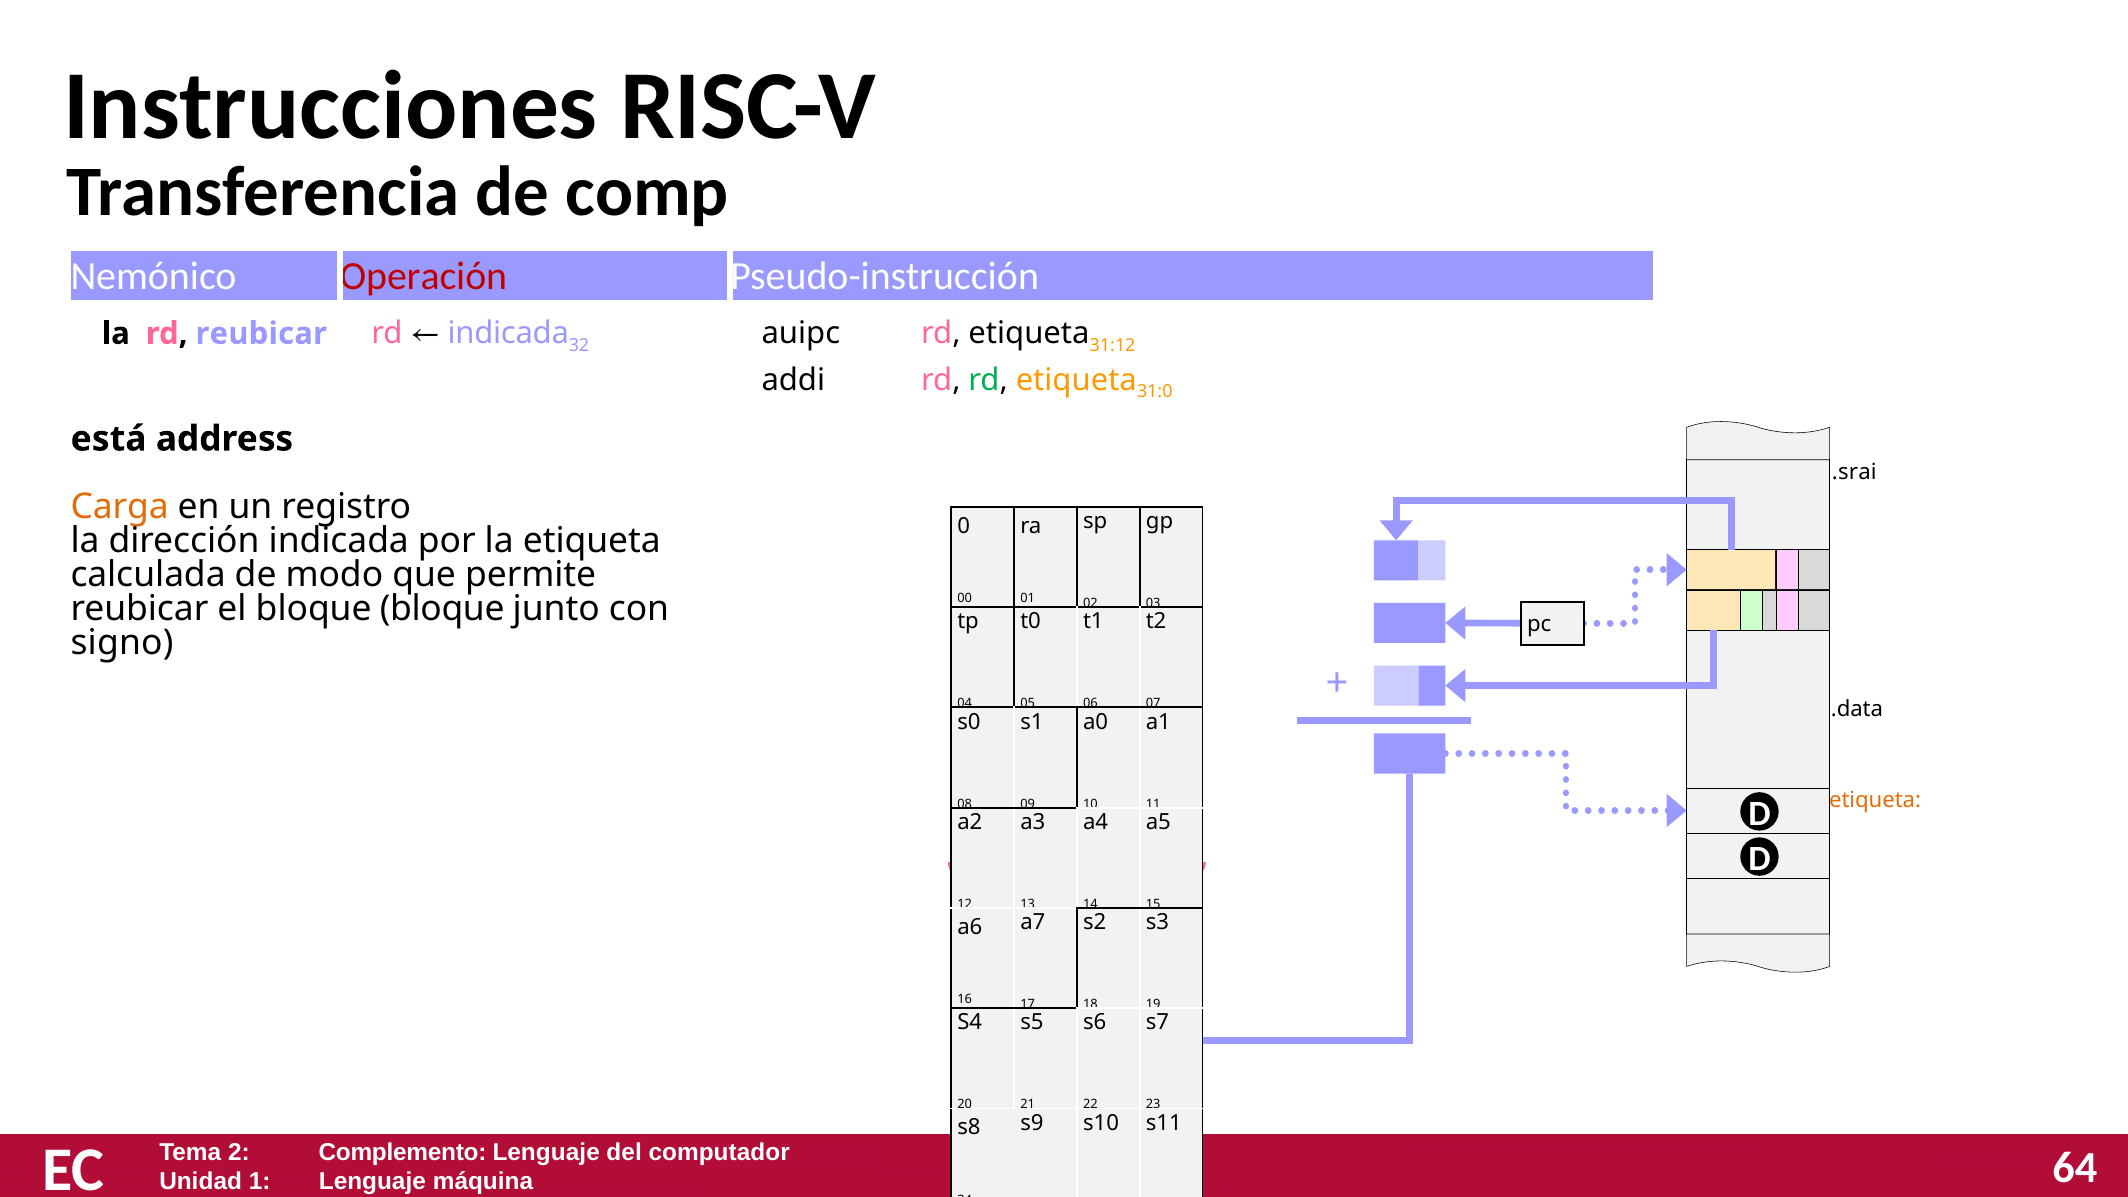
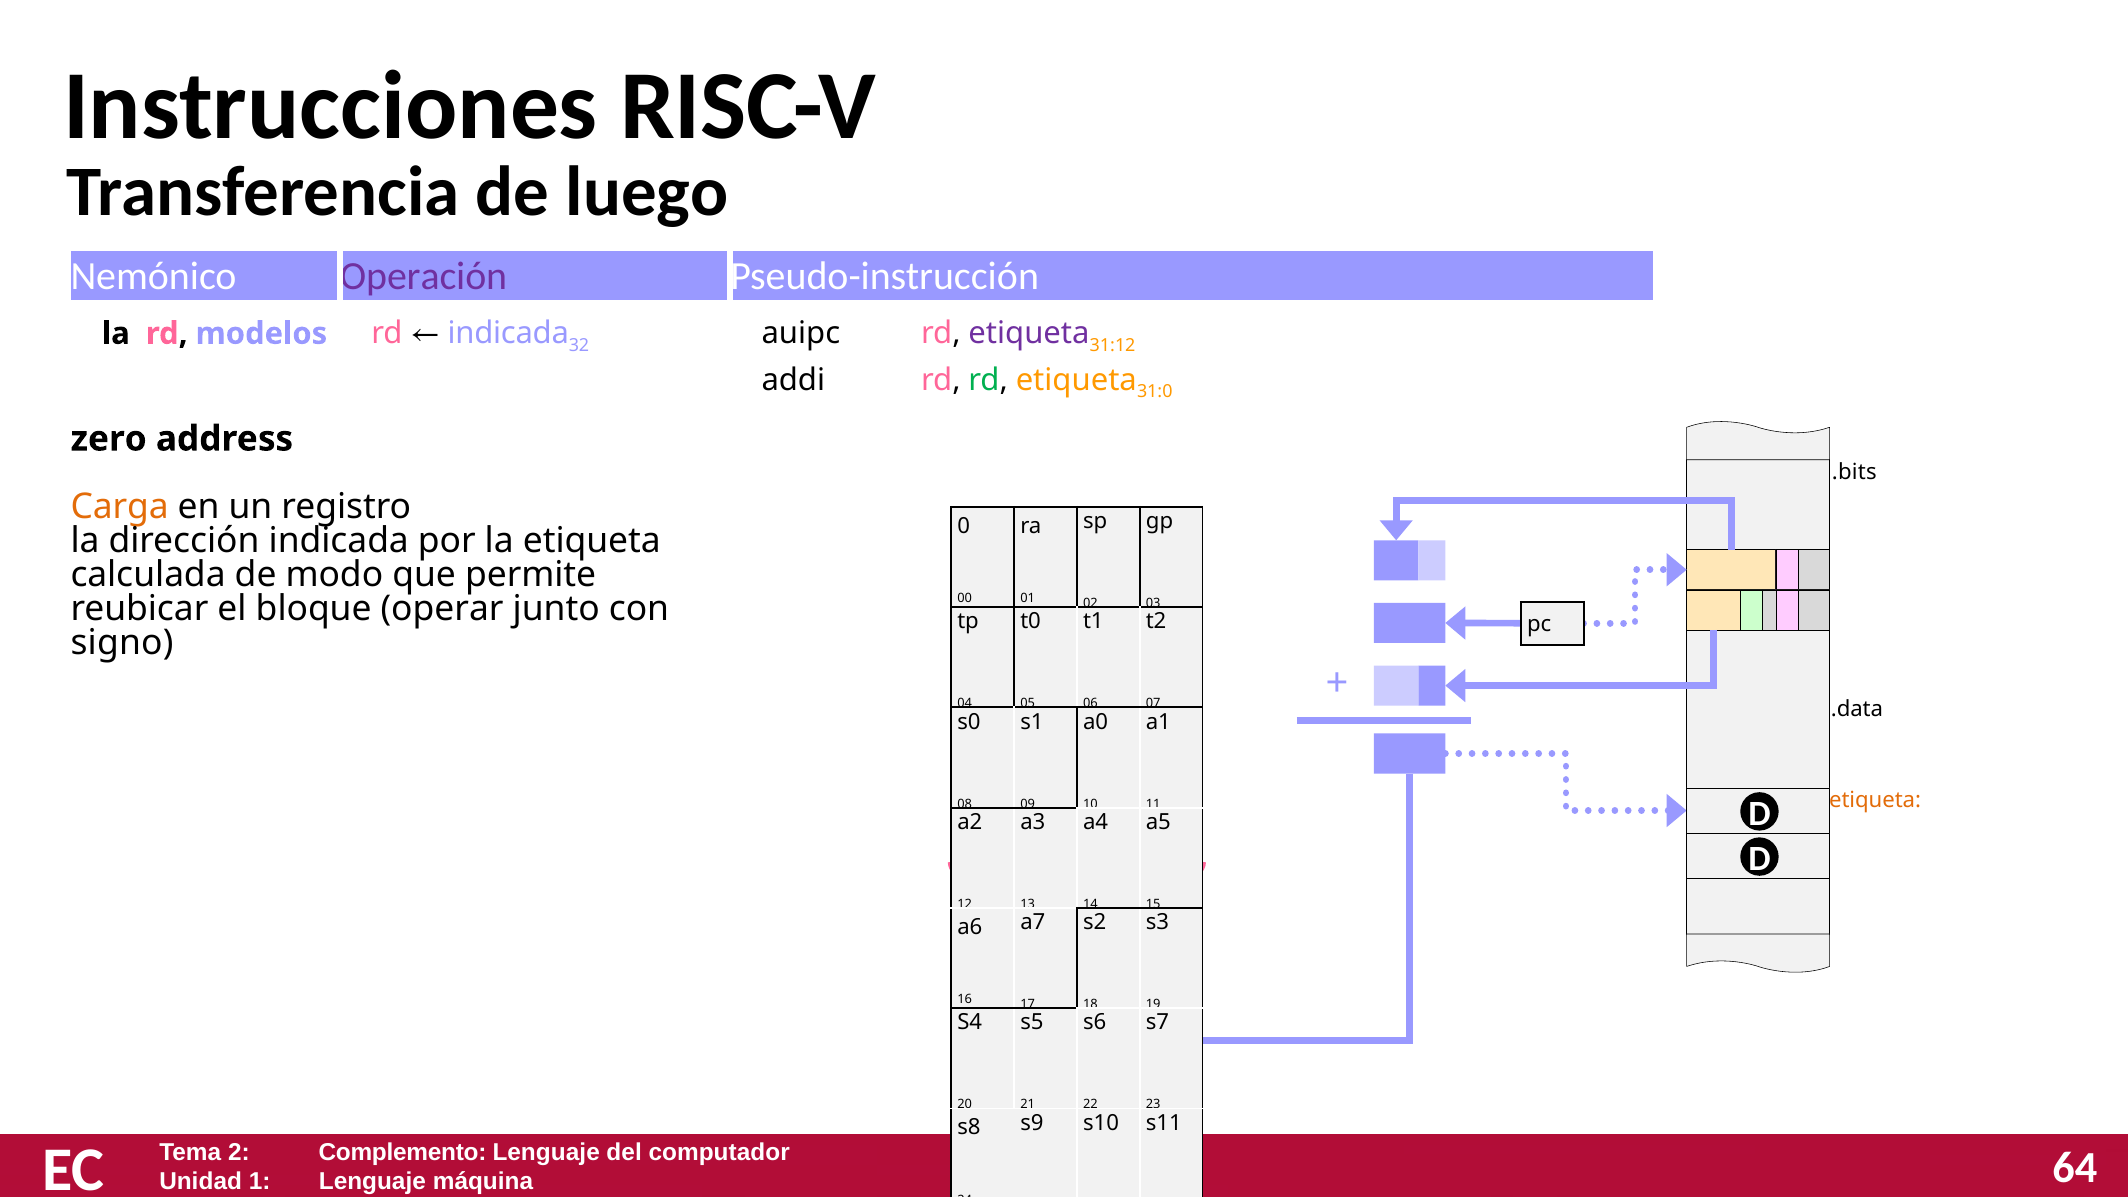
comp: comp -> luego
Operación colour: red -> purple
etiqueta at (1029, 334) colour: black -> purple
rd reubicar: reubicar -> modelos
está: está -> zero
.srai: .srai -> .bits
bloque bloque: bloque -> operar
